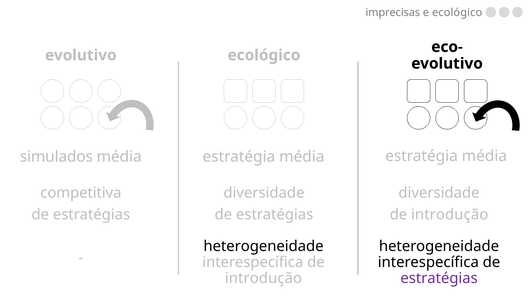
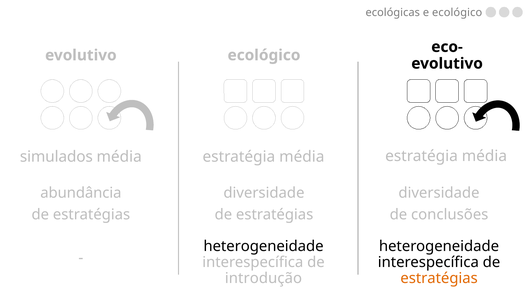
imprecisas: imprecisas -> ecológicas
competitiva: competitiva -> abundância
introdução at (450, 214): introdução -> conclusões
estratégias at (439, 278) colour: purple -> orange
